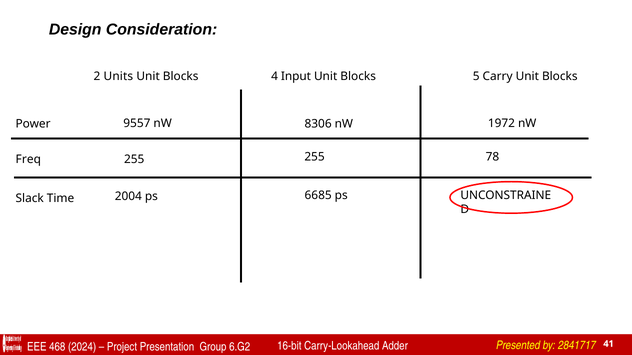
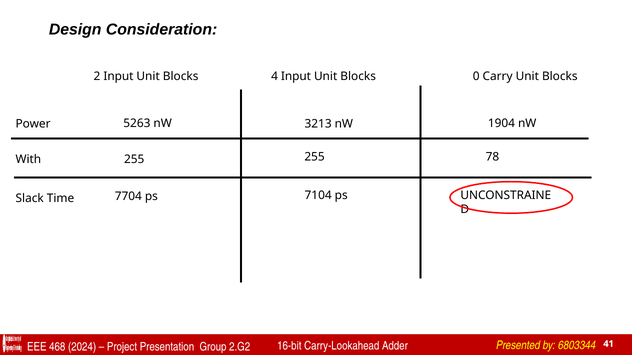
2 Units: Units -> Input
5: 5 -> 0
9557: 9557 -> 5263
8306: 8306 -> 3213
1972: 1972 -> 1904
Freq: Freq -> With
2004: 2004 -> 7704
6685: 6685 -> 7104
6.G2: 6.G2 -> 2.G2
2841717: 2841717 -> 6803344
